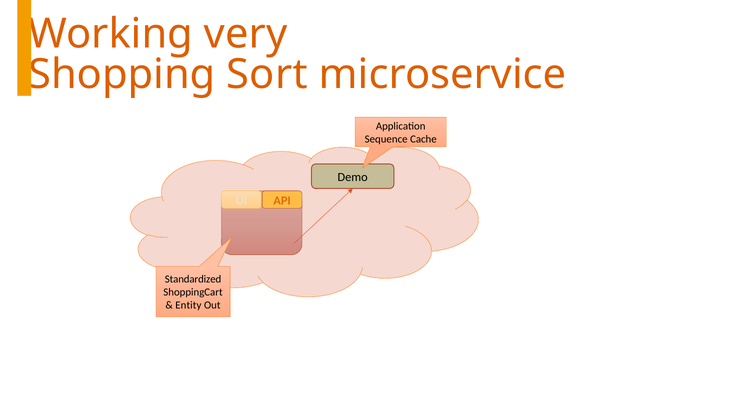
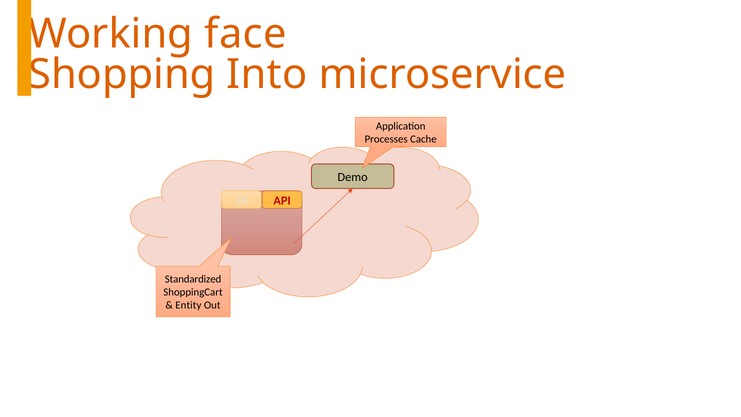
very: very -> face
Sort: Sort -> Into
Sequence: Sequence -> Processes
API colour: orange -> red
